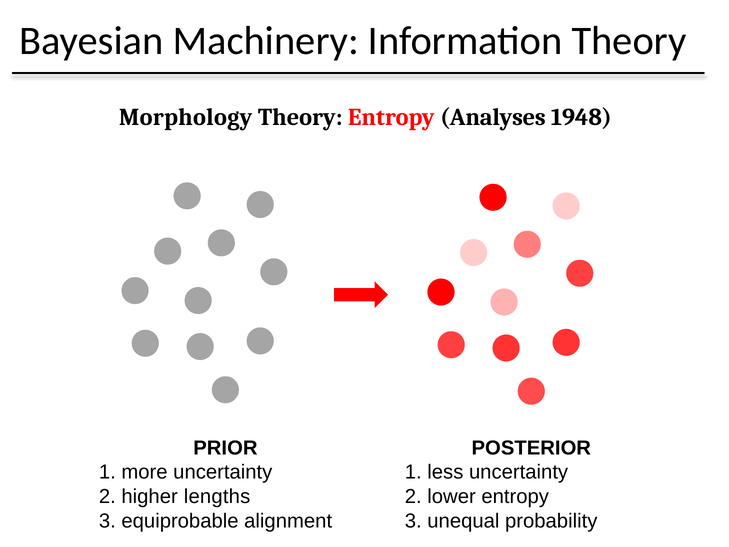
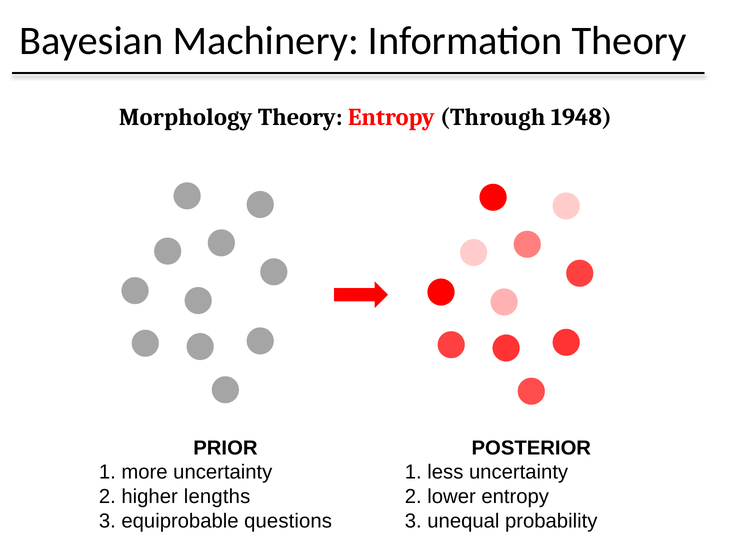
Analyses: Analyses -> Through
alignment: alignment -> questions
